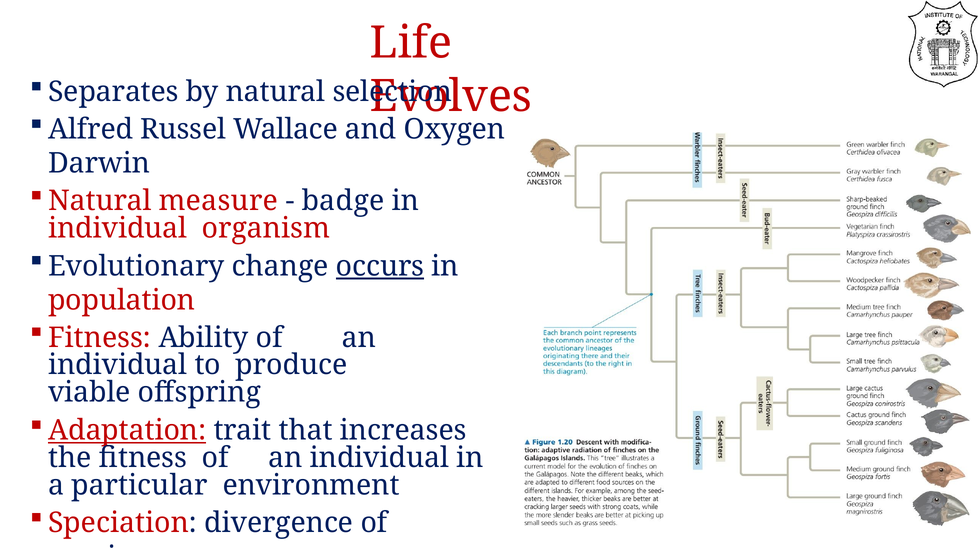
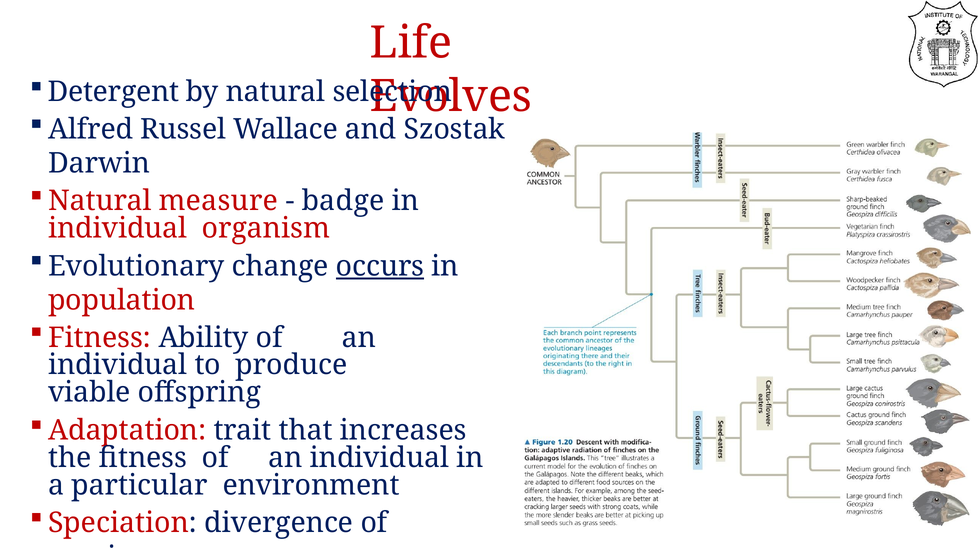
Separates: Separates -> Detergent
Oxygen: Oxygen -> Szostak
Adaptation underline: present -> none
